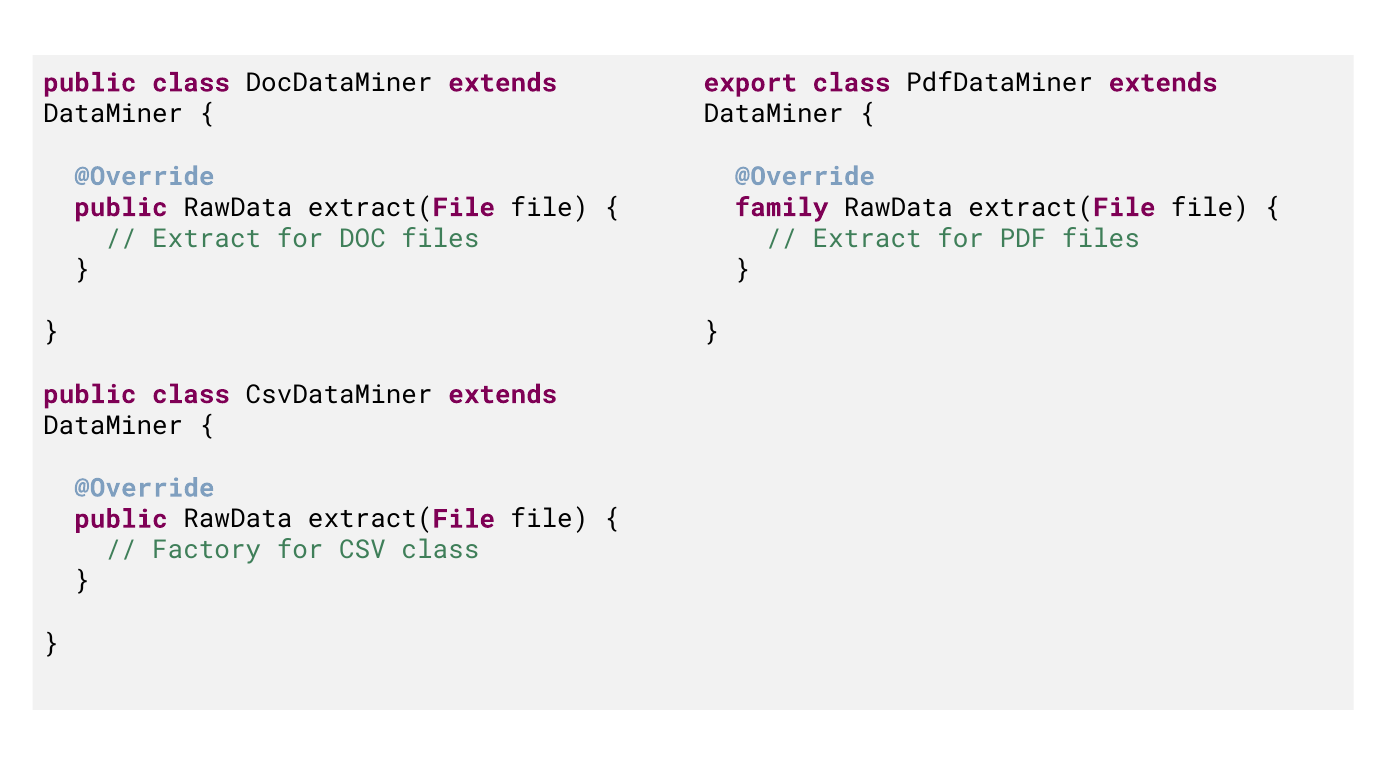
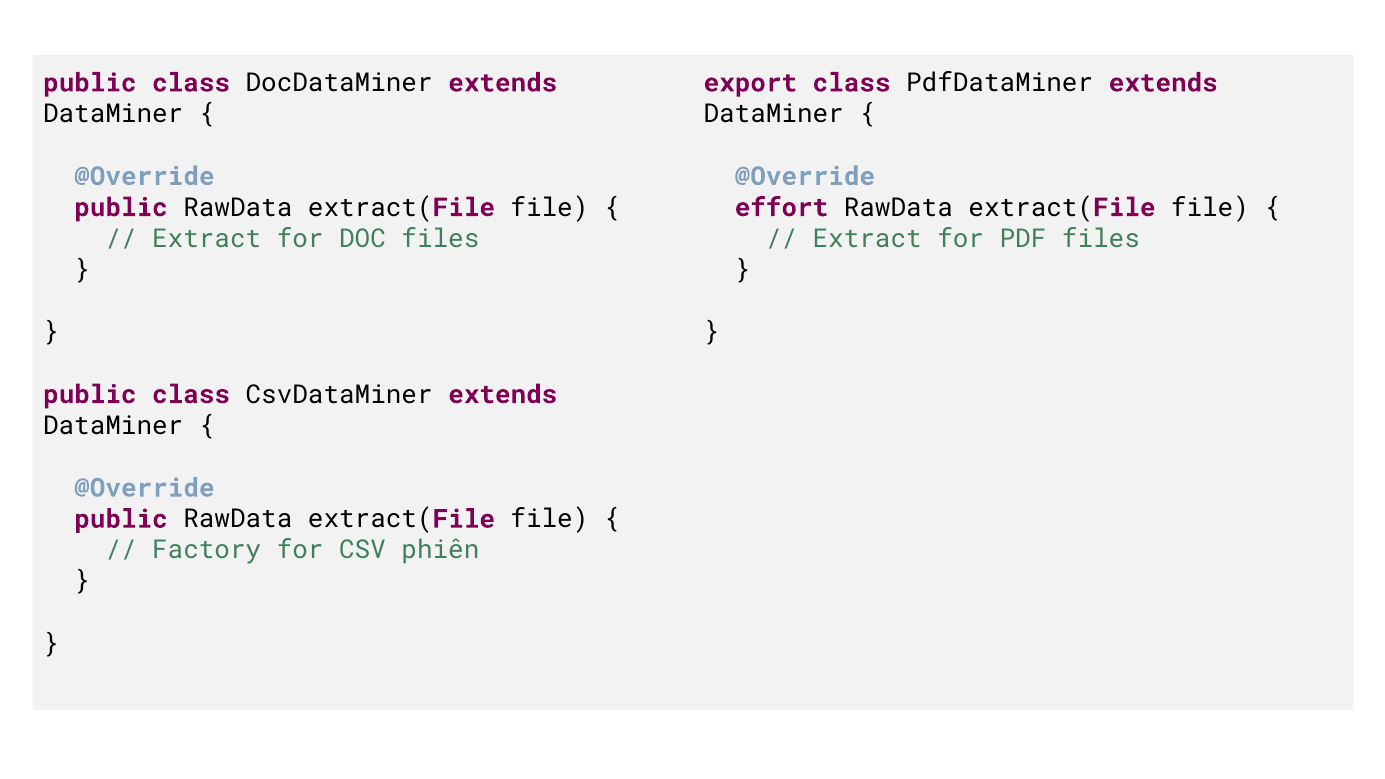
family: family -> effort
CSV class: class -> phiên
